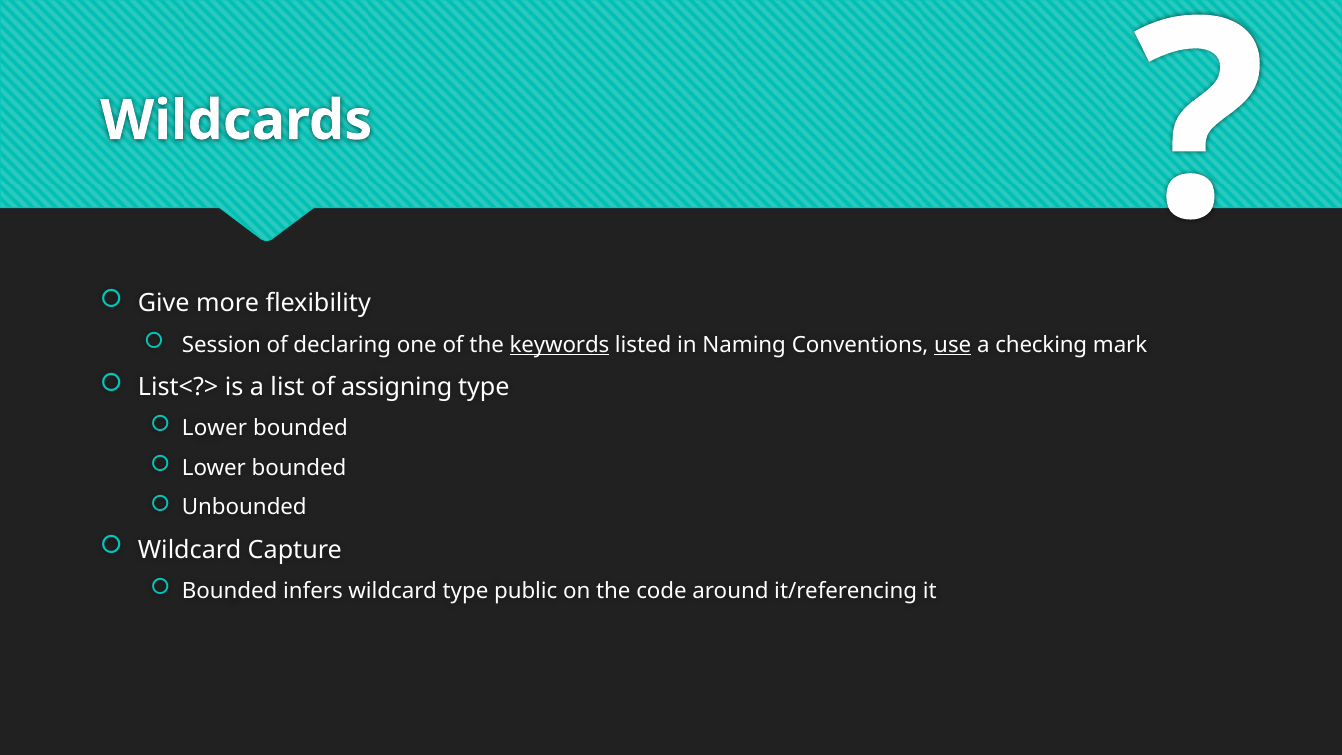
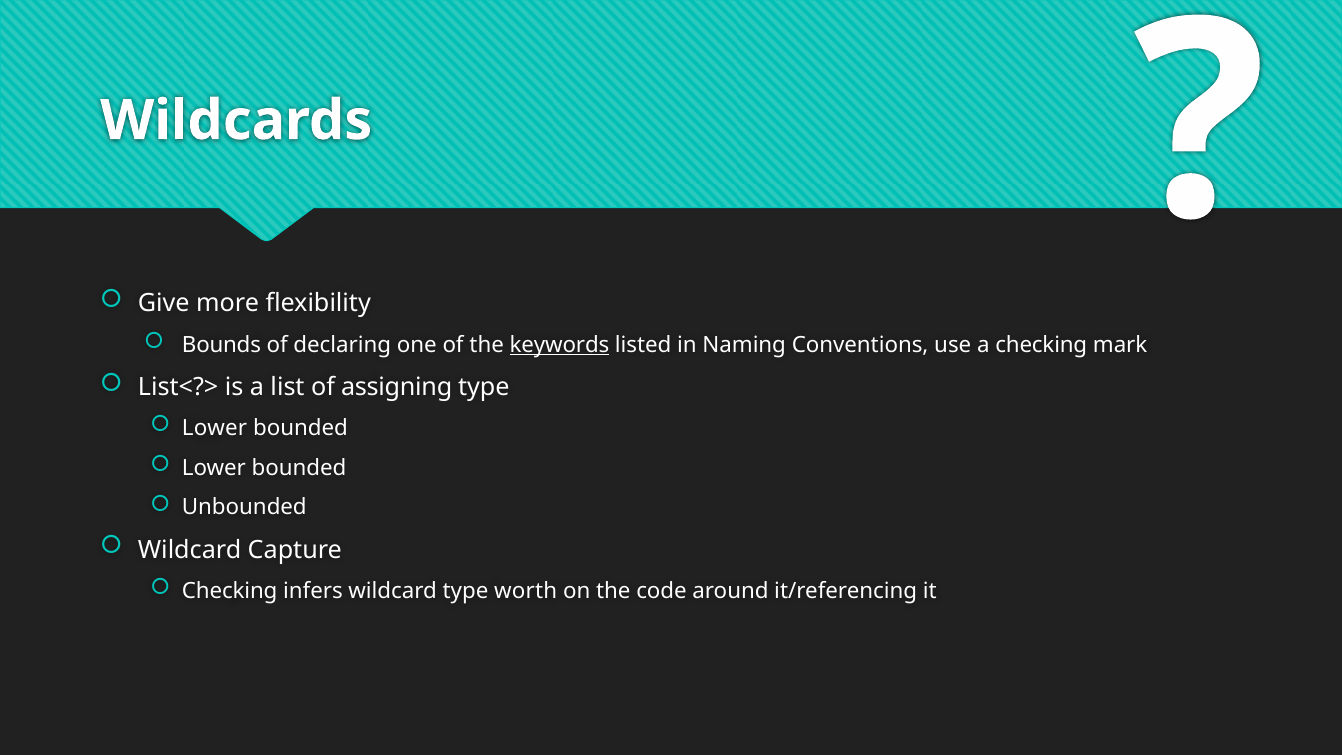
Session: Session -> Bounds
use underline: present -> none
Bounded at (230, 591): Bounded -> Checking
public: public -> worth
